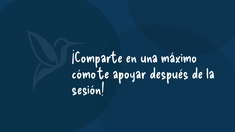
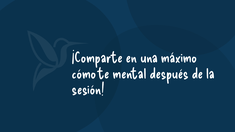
apoyar: apoyar -> mental
